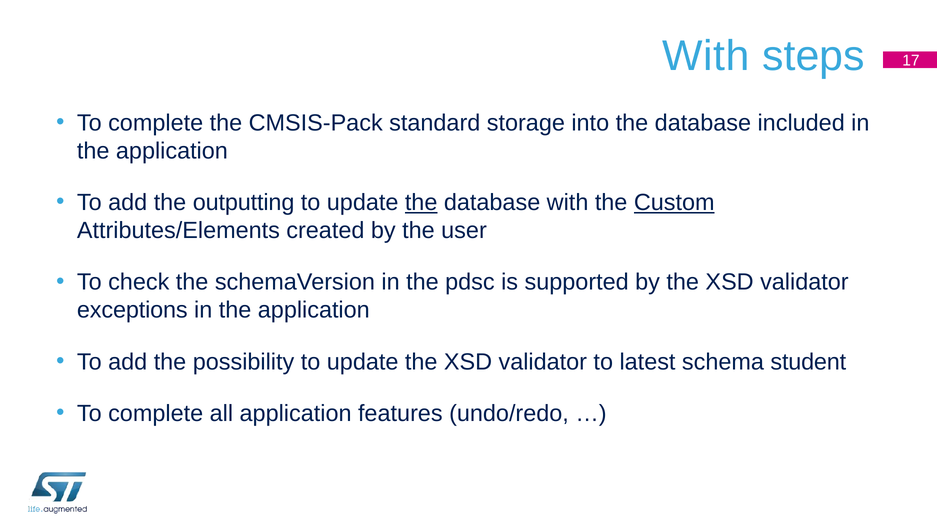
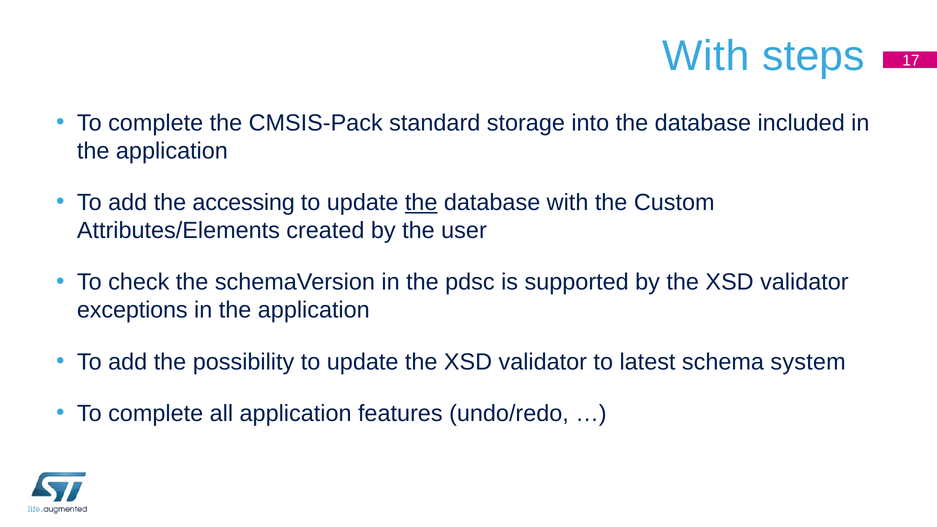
outputting: outputting -> accessing
Custom underline: present -> none
student: student -> system
